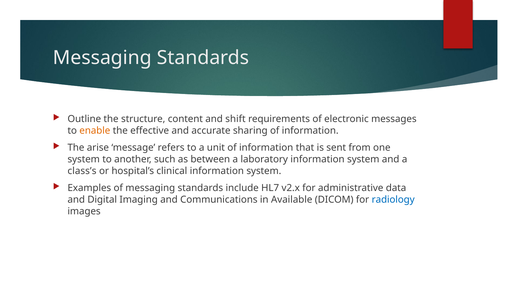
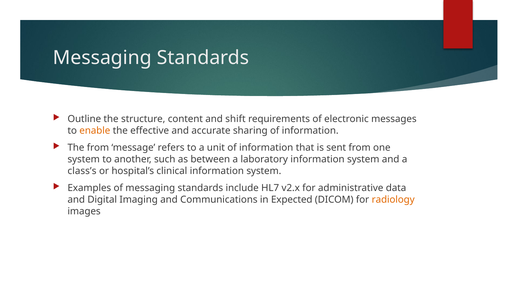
The arise: arise -> from
Available: Available -> Expected
radiology colour: blue -> orange
